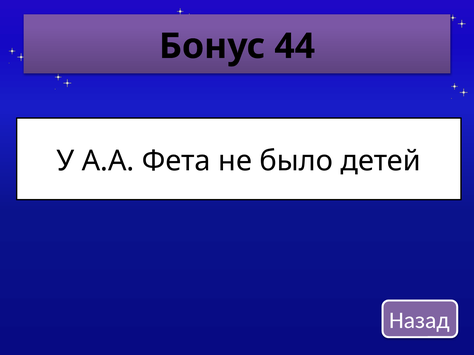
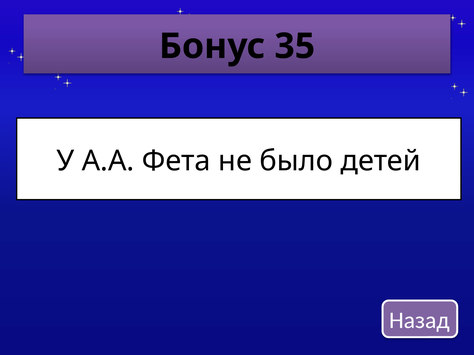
44: 44 -> 35
